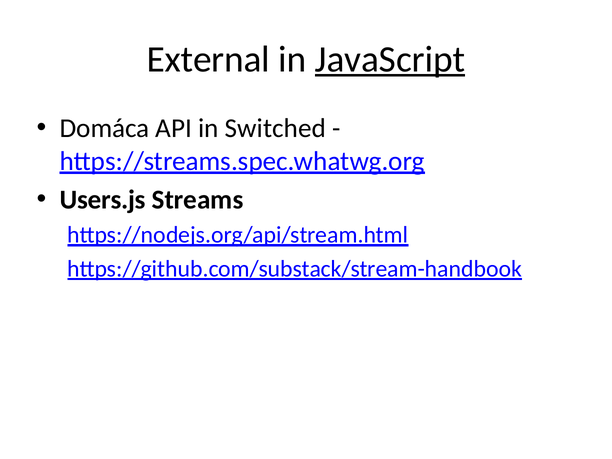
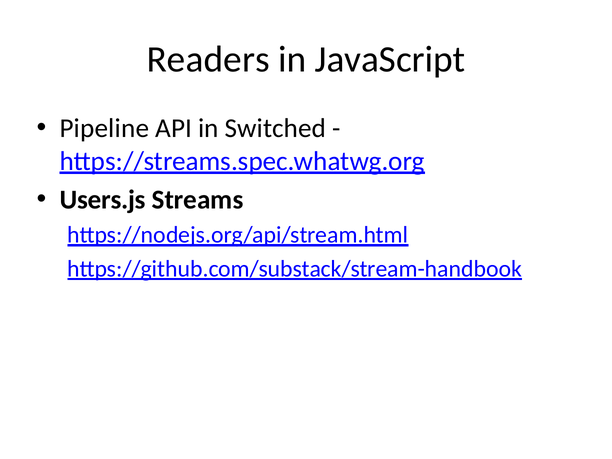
External: External -> Readers
JavaScript underline: present -> none
Domáca: Domáca -> Pipeline
